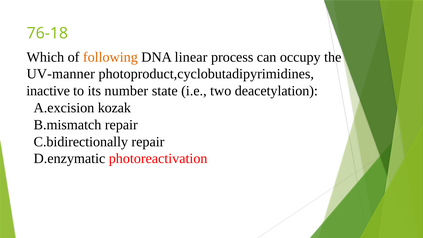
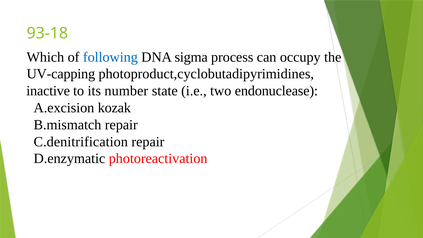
76-18: 76-18 -> 93-18
following colour: orange -> blue
linear: linear -> sigma
UV-manner: UV-manner -> UV-capping
deacetylation: deacetylation -> endonuclease
C.bidirectionally: C.bidirectionally -> C.denitrification
